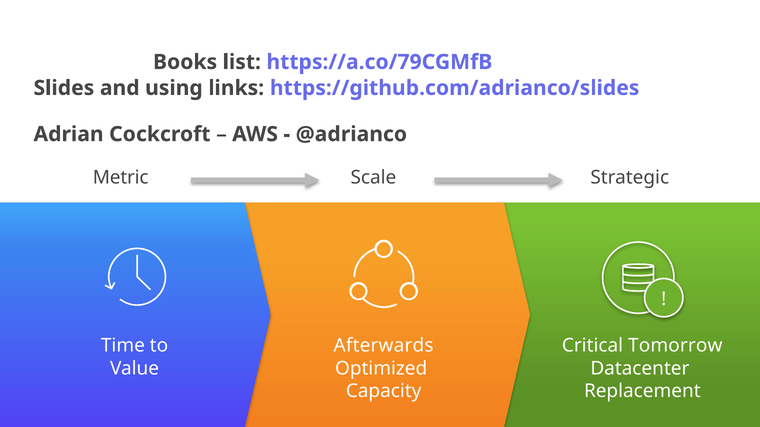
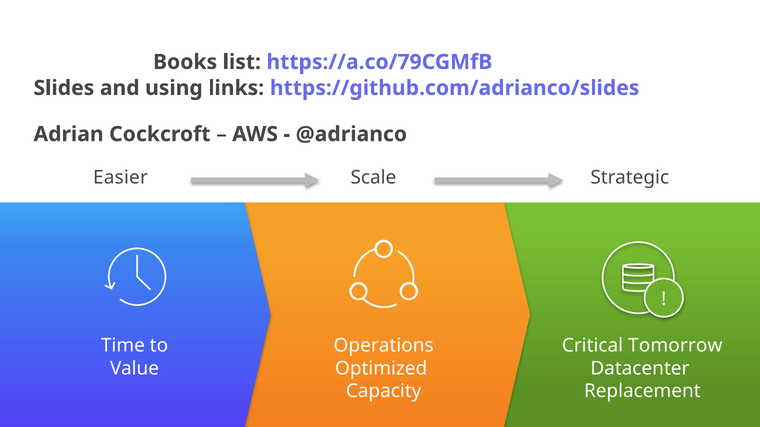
Metric: Metric -> Easier
Afterwards: Afterwards -> Operations
